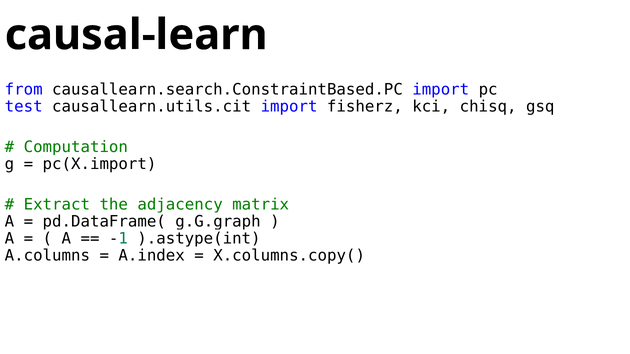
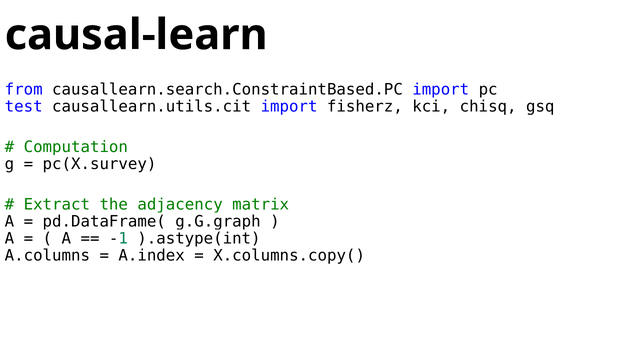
pc(X.import: pc(X.import -> pc(X.survey
